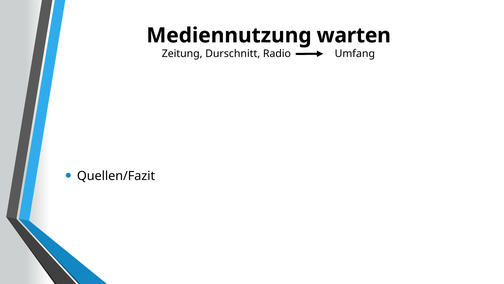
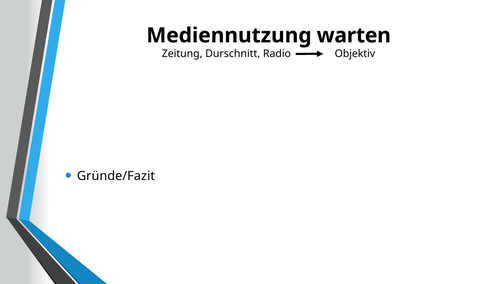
Umfang: Umfang -> Objektiv
Quellen/Fazit: Quellen/Fazit -> Gründe/Fazit
